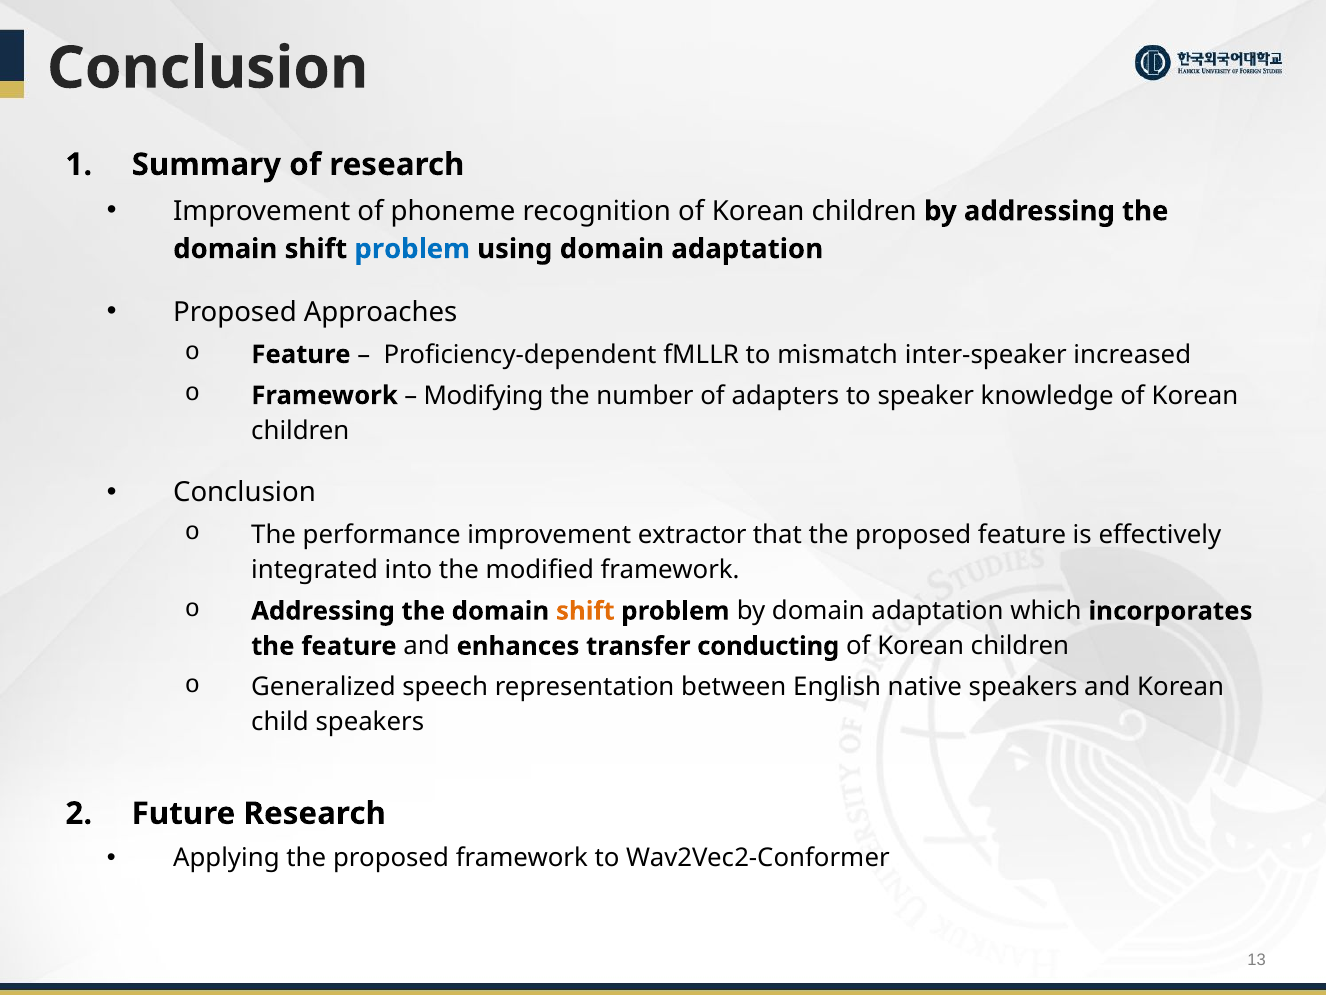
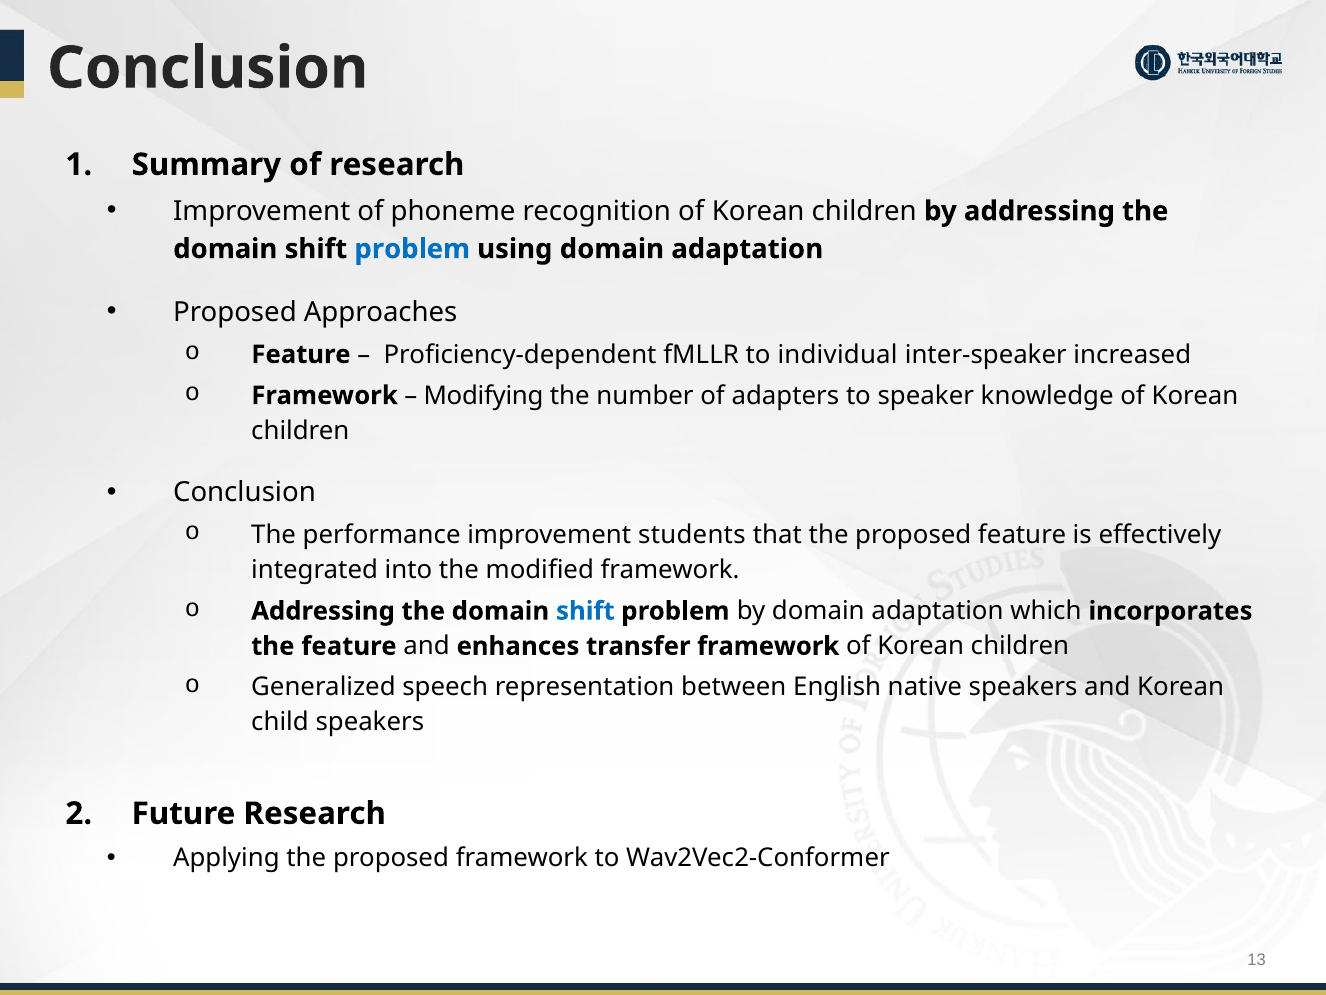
mismatch: mismatch -> individual
extractor: extractor -> students
shift at (585, 611) colour: orange -> blue
transfer conducting: conducting -> framework
